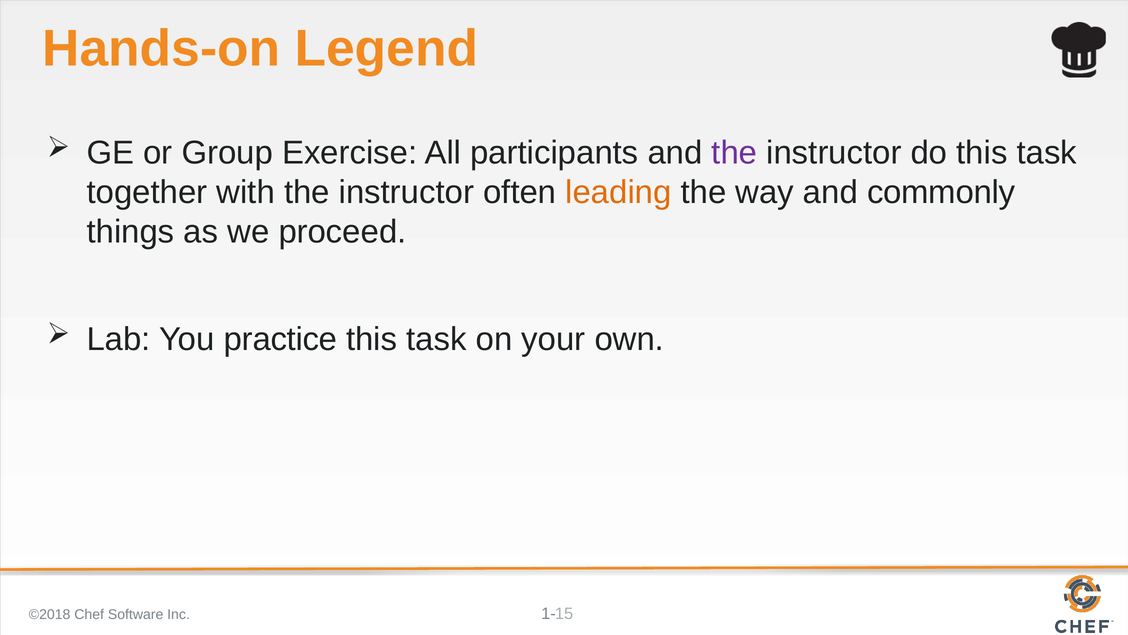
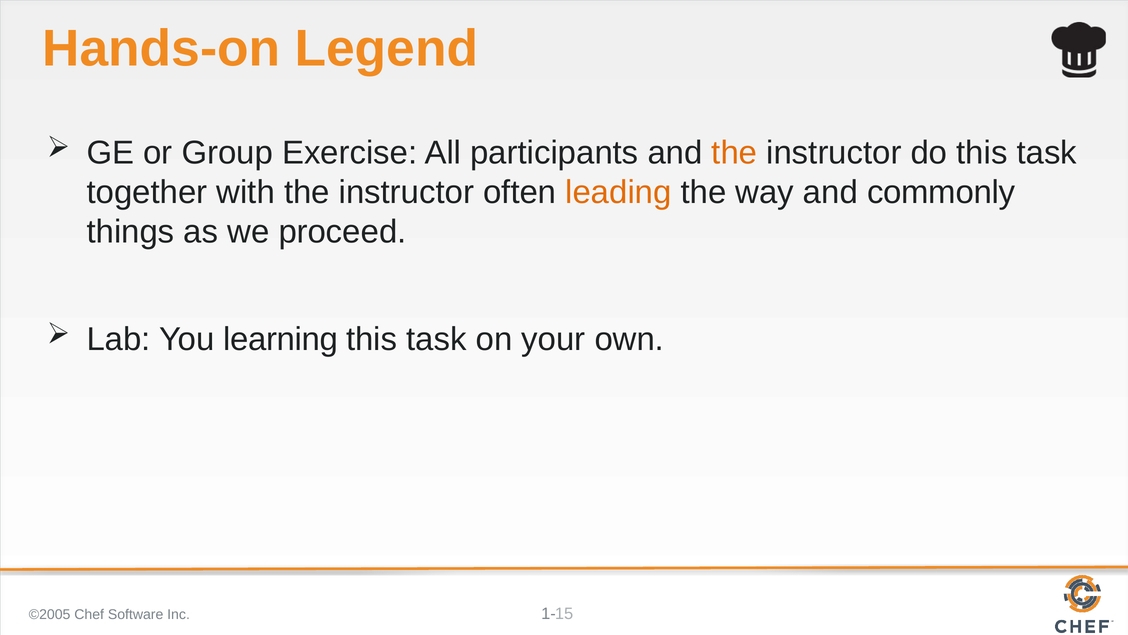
the at (734, 153) colour: purple -> orange
practice: practice -> learning
©2018: ©2018 -> ©2005
